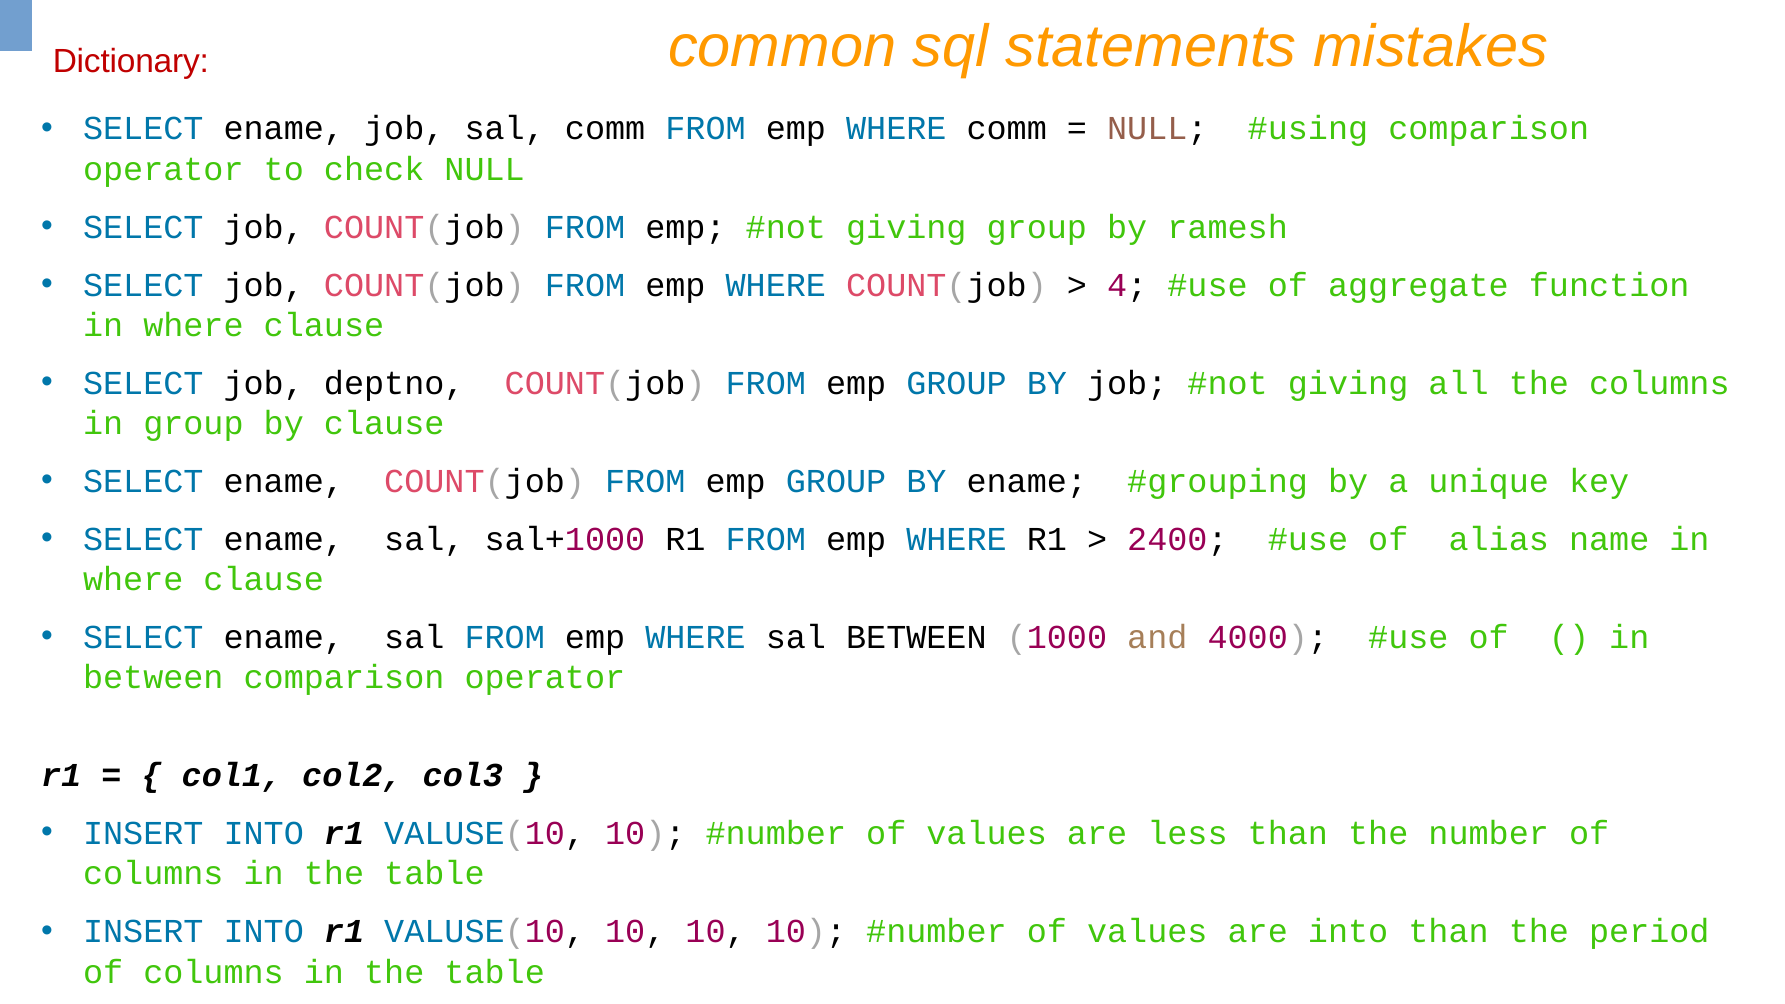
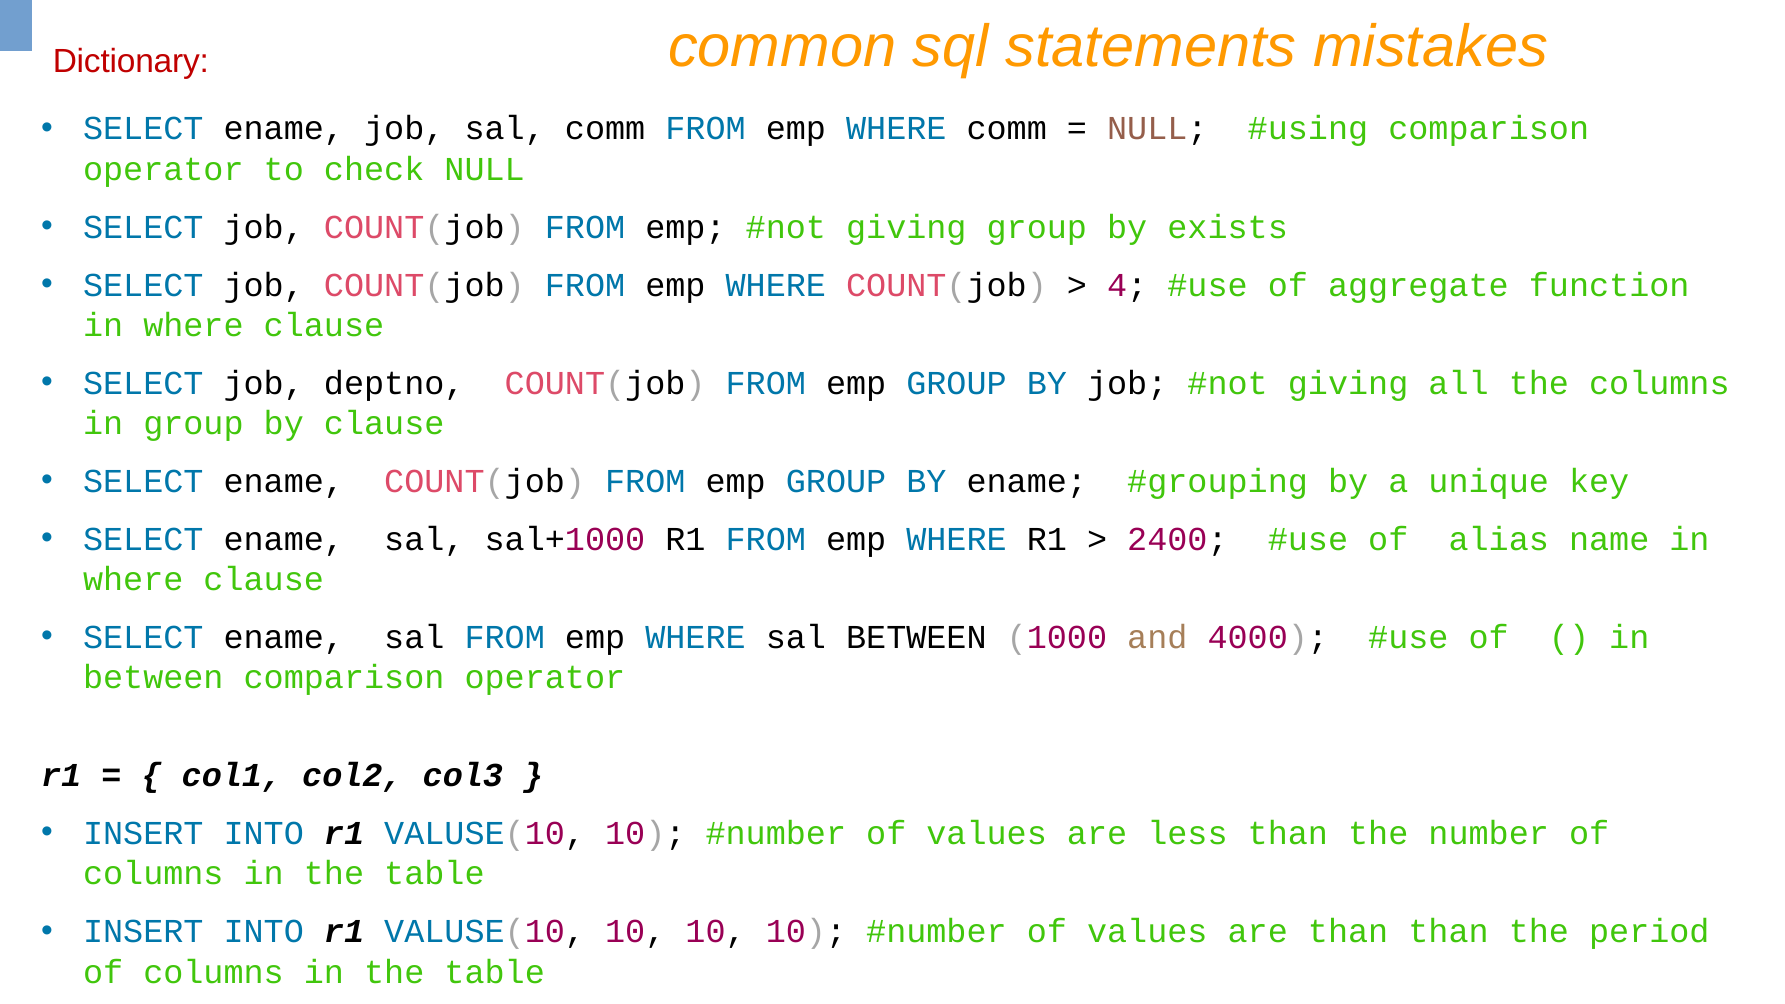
ramesh: ramesh -> exists
are into: into -> than
